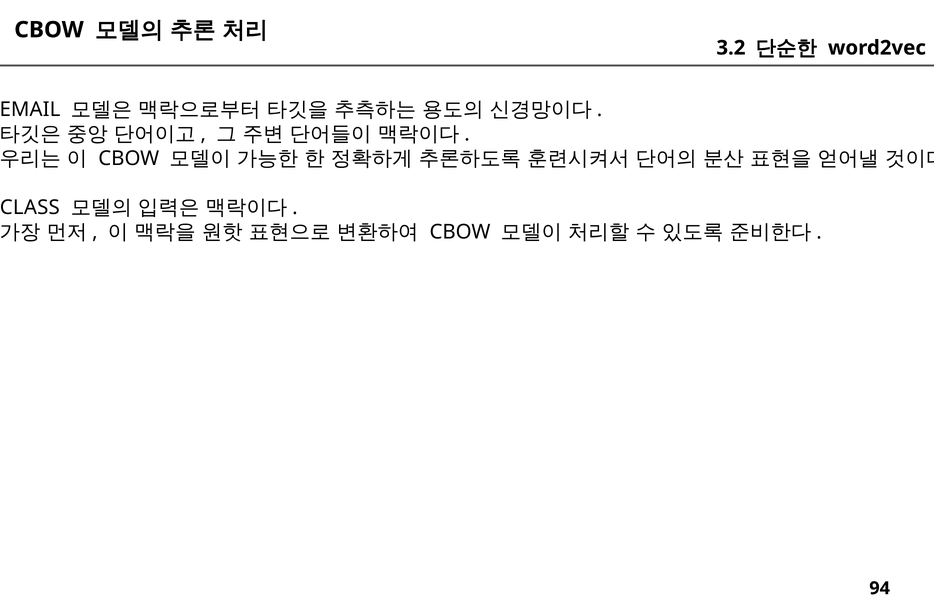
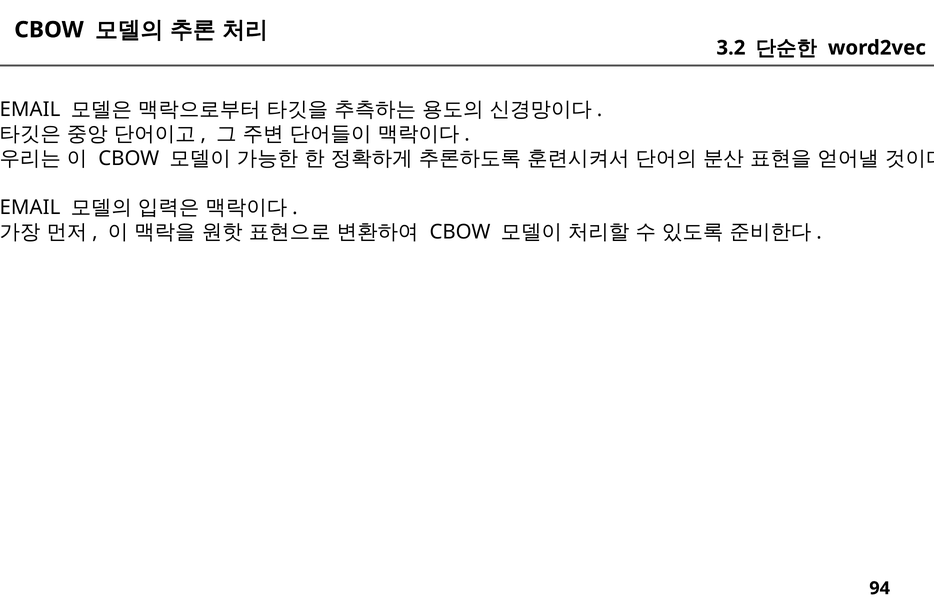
CLASS at (30, 208): CLASS -> EMAIL
